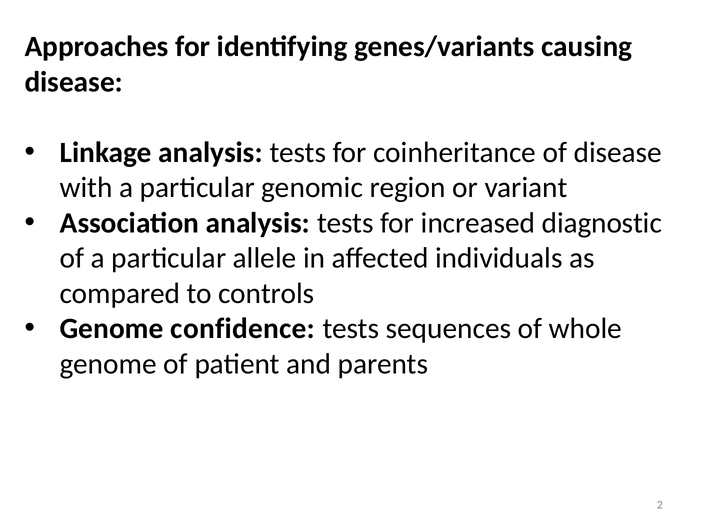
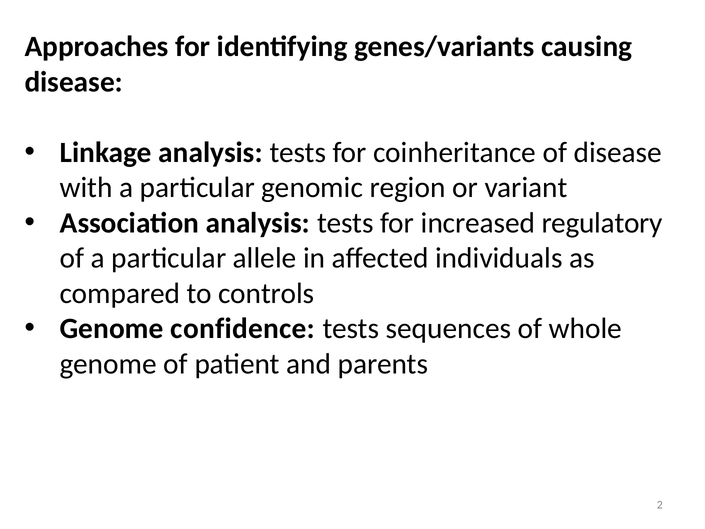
diagnostic: diagnostic -> regulatory
